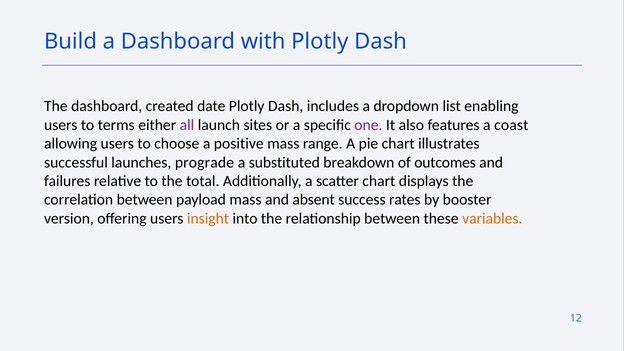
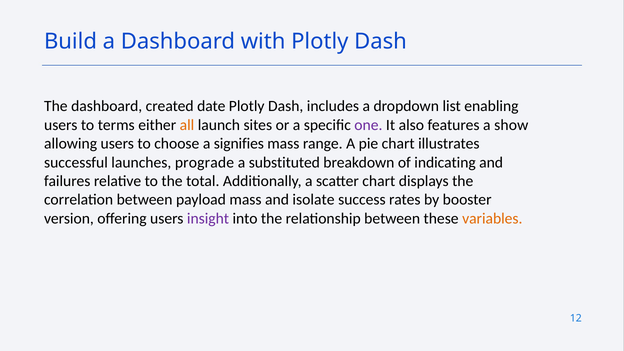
all colour: purple -> orange
coast: coast -> show
positive: positive -> signifies
outcomes: outcomes -> indicating
absent: absent -> isolate
insight colour: orange -> purple
